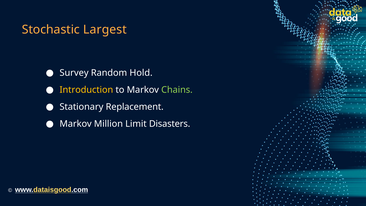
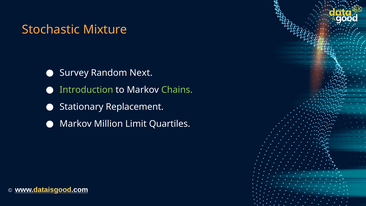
Largest: Largest -> Mixture
Hold: Hold -> Next
Introduction colour: yellow -> light green
Disasters: Disasters -> Quartiles
